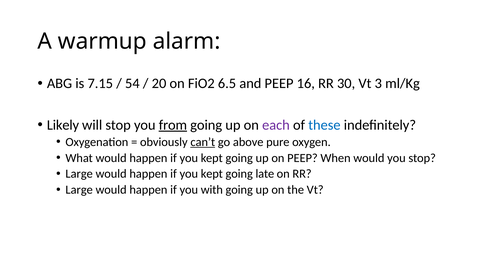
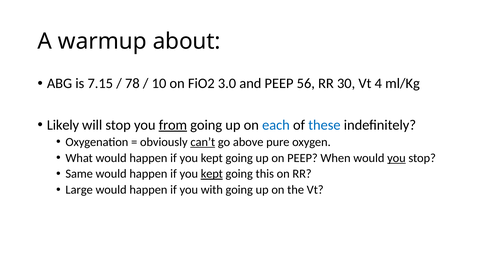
alarm: alarm -> about
54: 54 -> 78
20: 20 -> 10
6.5: 6.5 -> 3.0
16: 16 -> 56
3: 3 -> 4
each colour: purple -> blue
you at (396, 158) underline: none -> present
Large at (79, 174): Large -> Same
kept at (212, 174) underline: none -> present
late: late -> this
